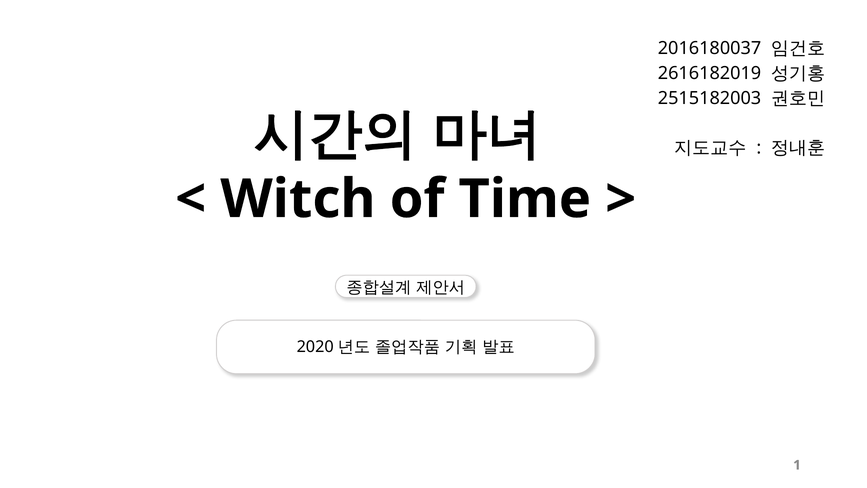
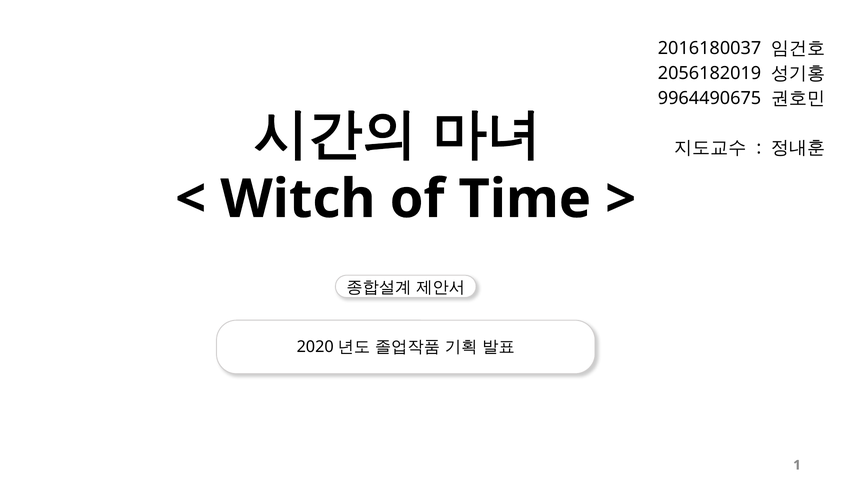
2616182019: 2616182019 -> 2056182019
2515182003: 2515182003 -> 9964490675
